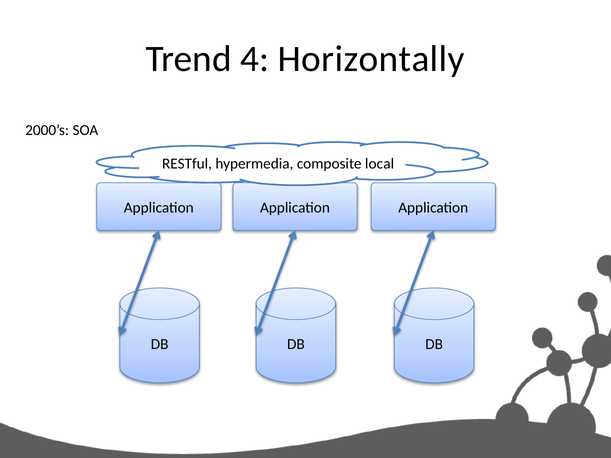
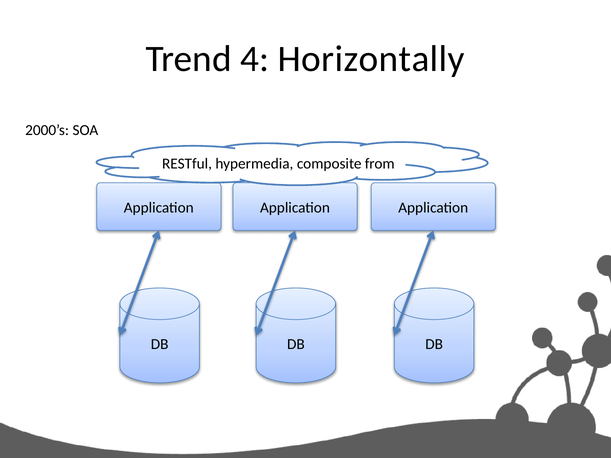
local: local -> from
